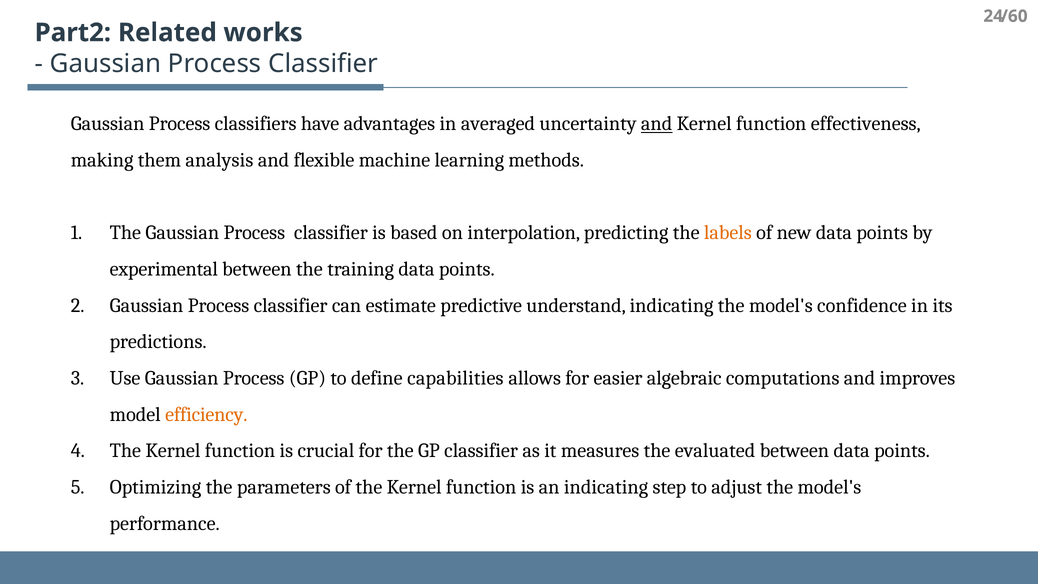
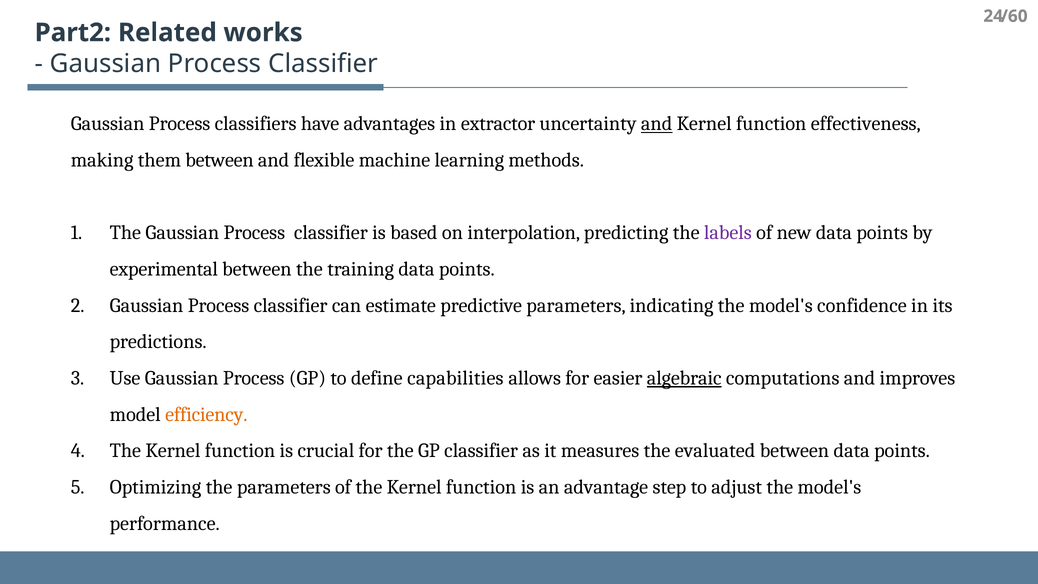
averaged: averaged -> extractor
them analysis: analysis -> between
labels colour: orange -> purple
predictive understand: understand -> parameters
algebraic underline: none -> present
an indicating: indicating -> advantage
